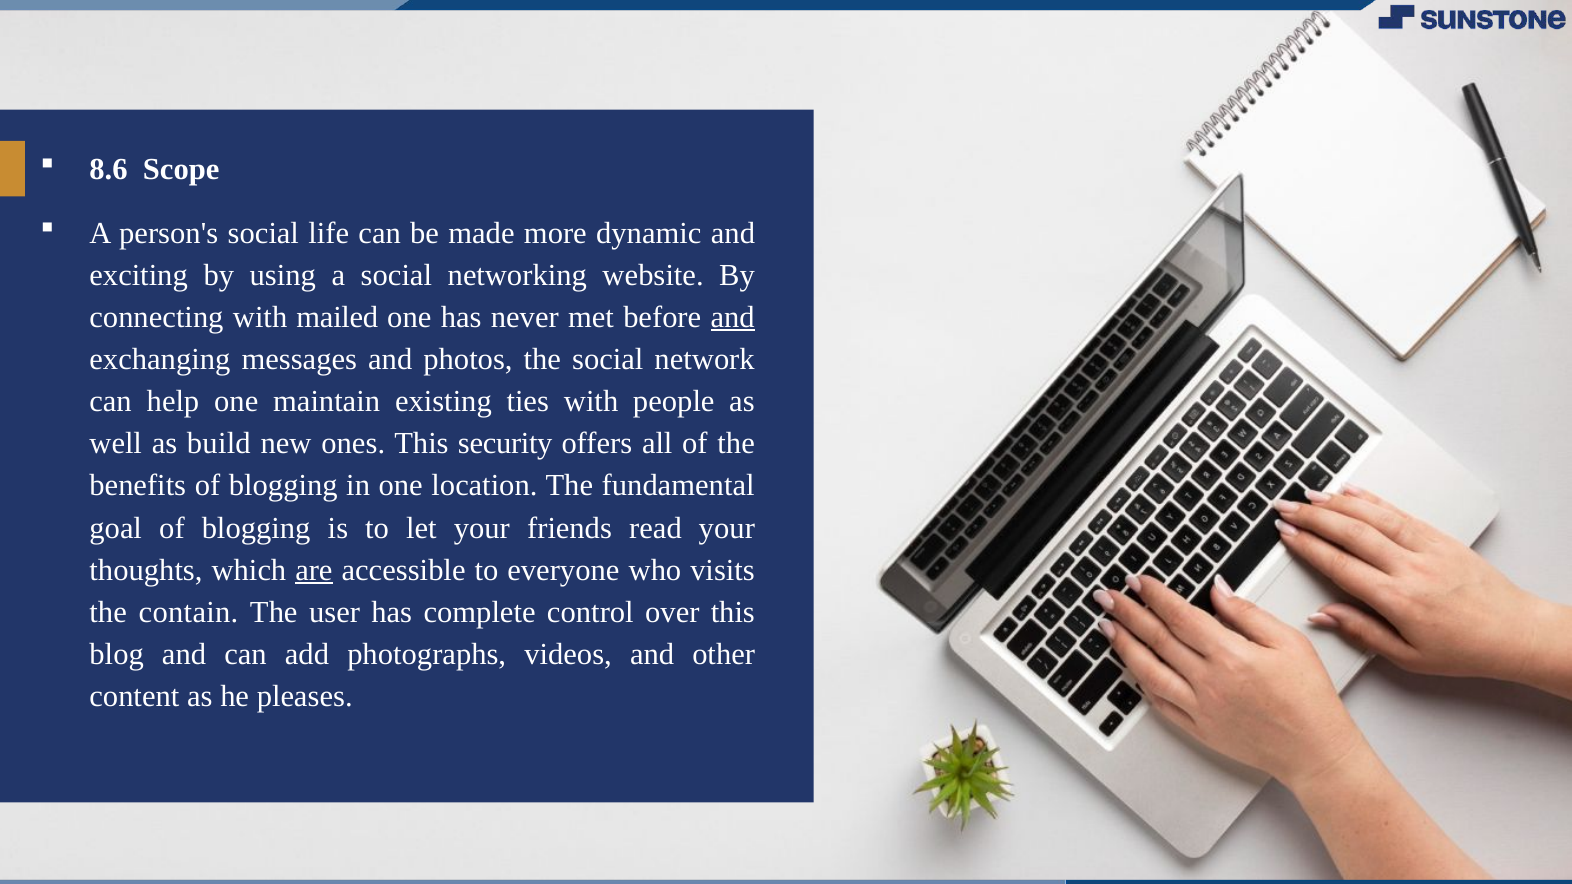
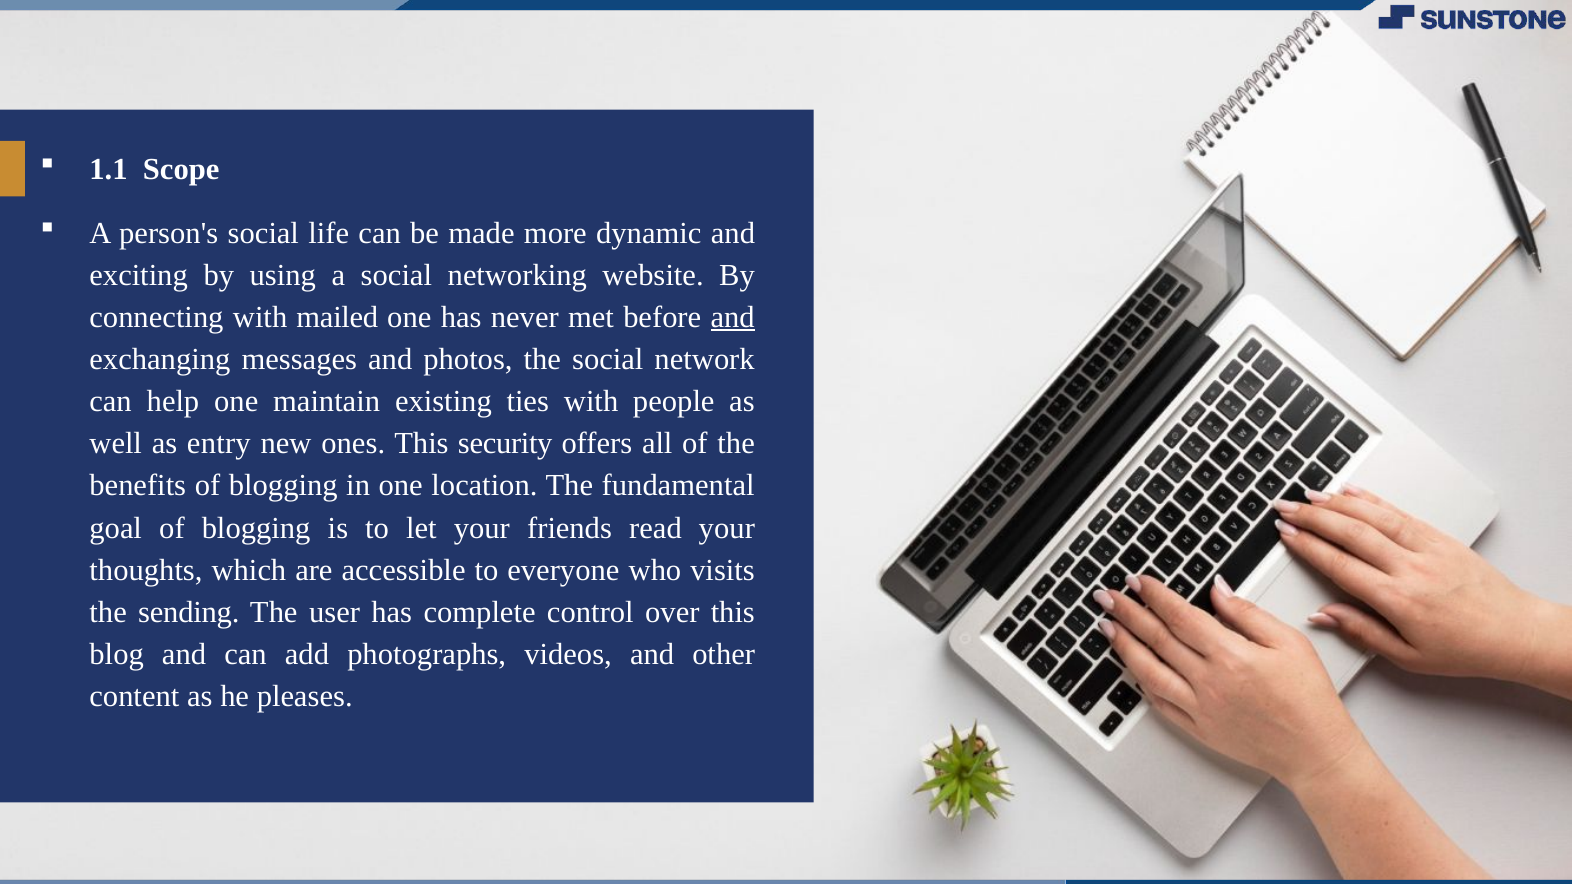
8.6: 8.6 -> 1.1
build: build -> entry
are underline: present -> none
contain: contain -> sending
